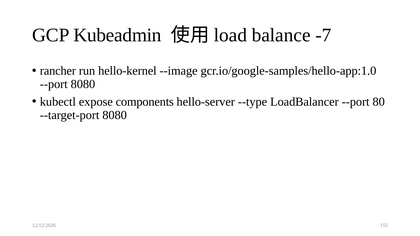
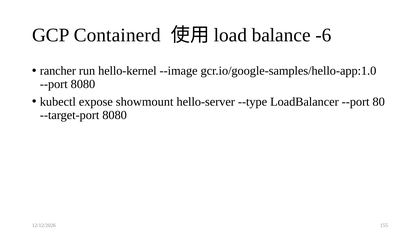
Kubeadmin: Kubeadmin -> Containerd
-7: -7 -> -6
components: components -> showmount
